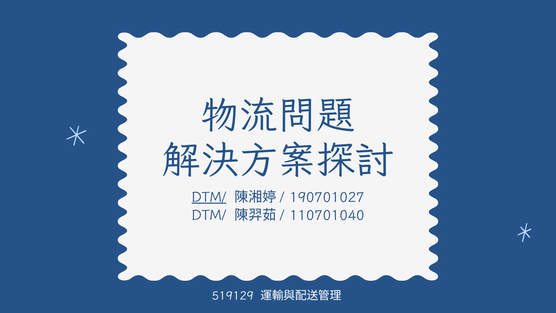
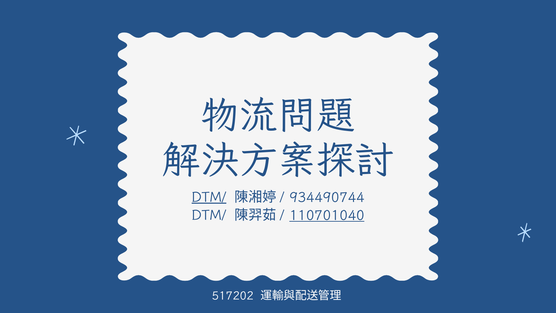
190701027: 190701027 -> 934490744
110701040 underline: none -> present
519129: 519129 -> 517202
